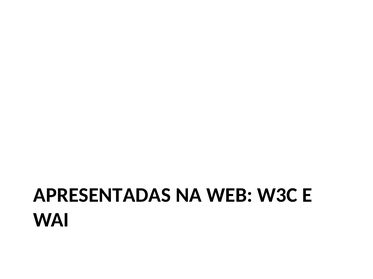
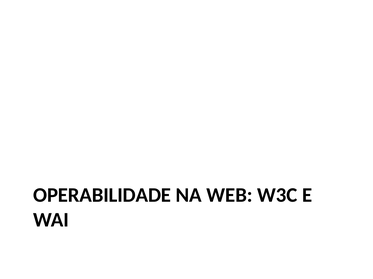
APRESENTADAS: APRESENTADAS -> OPERABILIDADE
